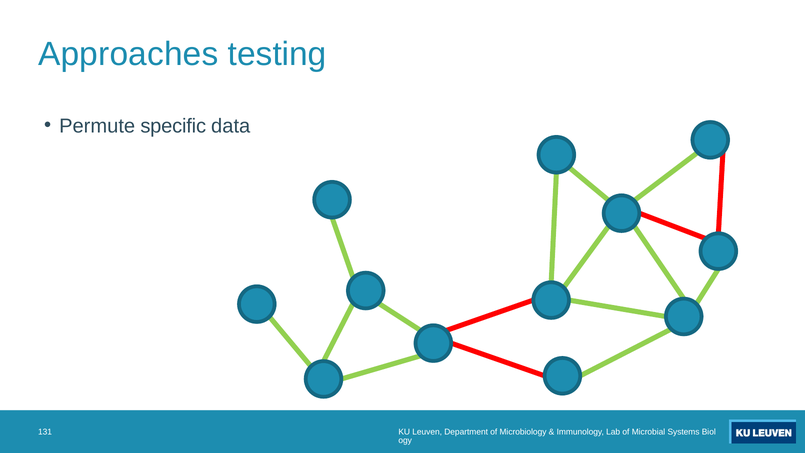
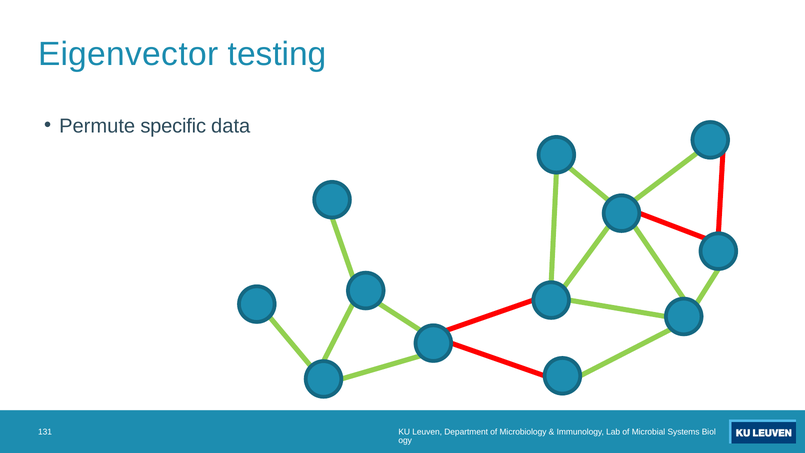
Approaches: Approaches -> Eigenvector
